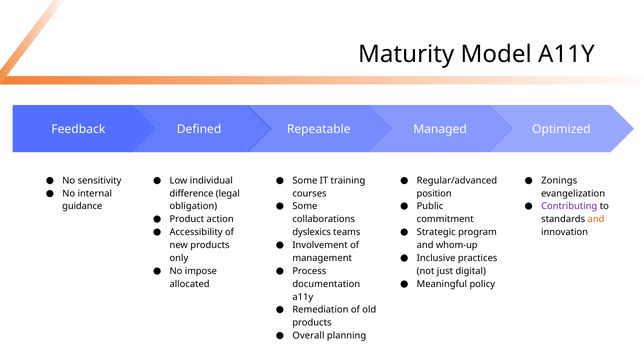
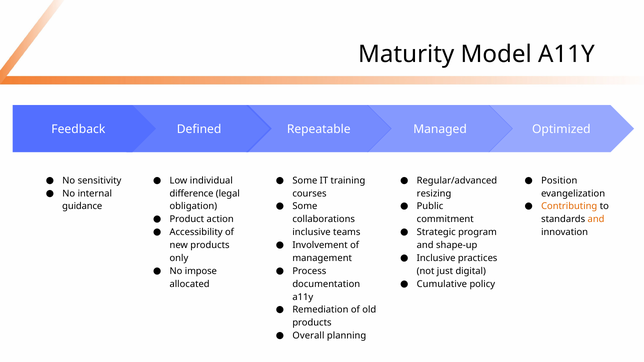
Zonings: Zonings -> Position
position: position -> resizing
Contributing colour: purple -> orange
dyslexics at (312, 232): dyslexics -> inclusive
whom-up: whom-up -> shape-up
Meaningful: Meaningful -> Cumulative
